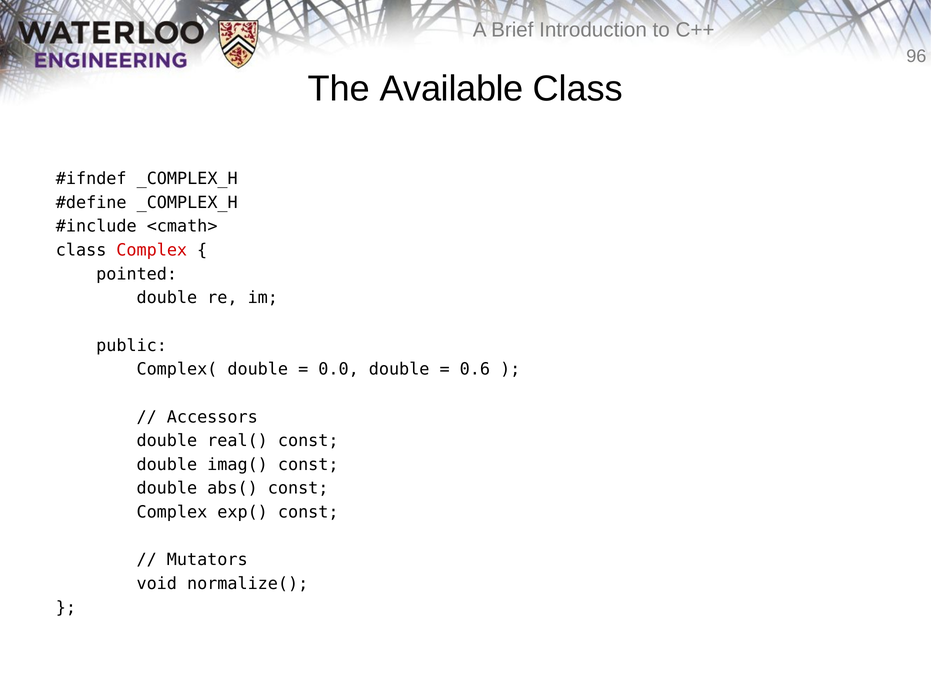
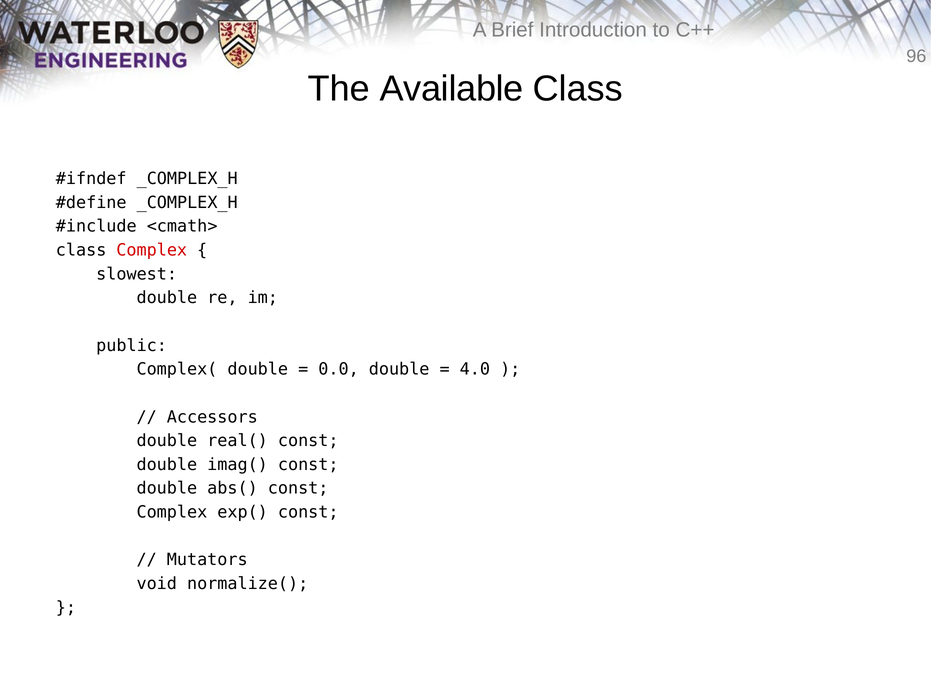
pointed: pointed -> slowest
0.6: 0.6 -> 4.0
